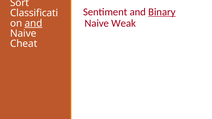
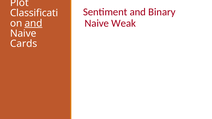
Sort: Sort -> Plot
Binary underline: present -> none
Cheat: Cheat -> Cards
